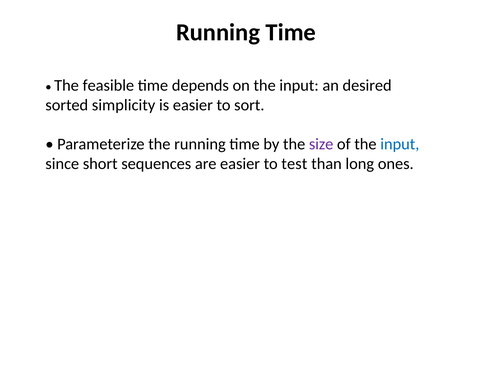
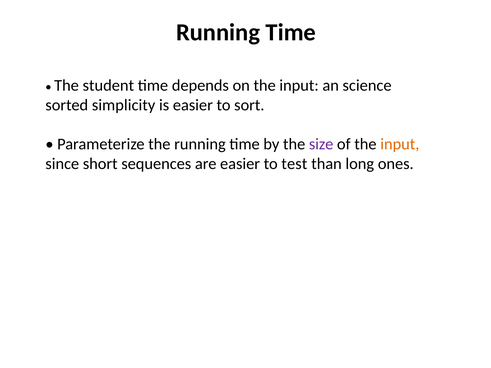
feasible: feasible -> student
desired: desired -> science
input at (400, 144) colour: blue -> orange
